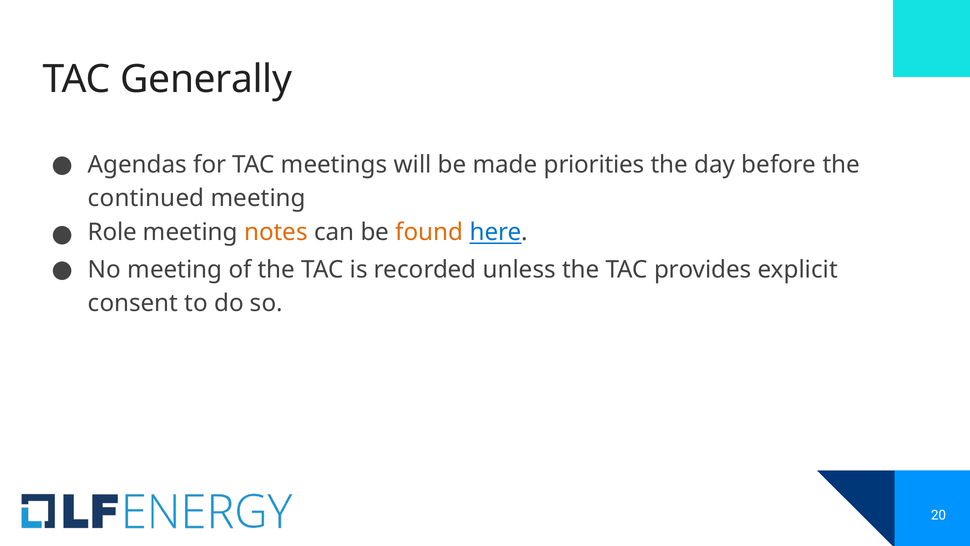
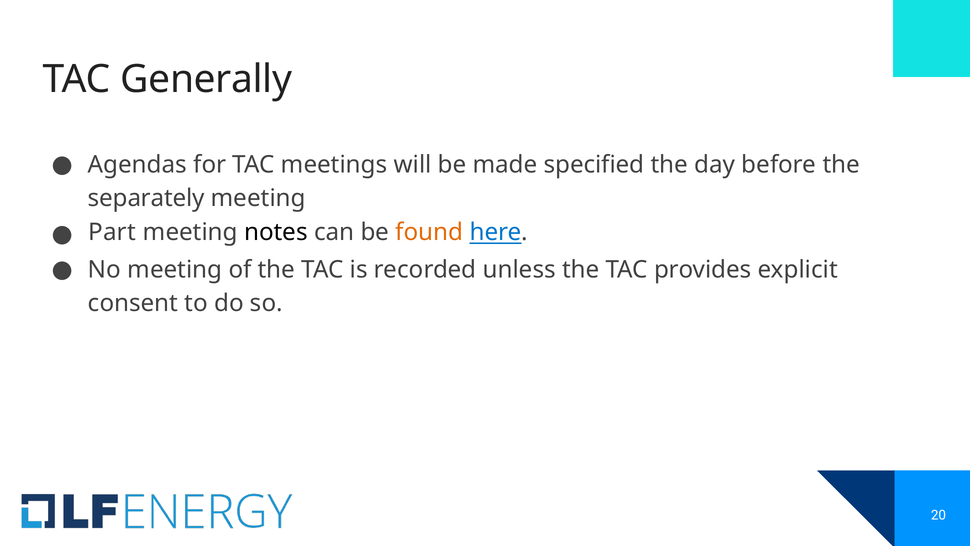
priorities: priorities -> specified
continued: continued -> separately
Role: Role -> Part
notes colour: orange -> black
